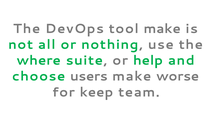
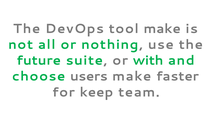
where: where -> future
help: help -> with
worse: worse -> faster
